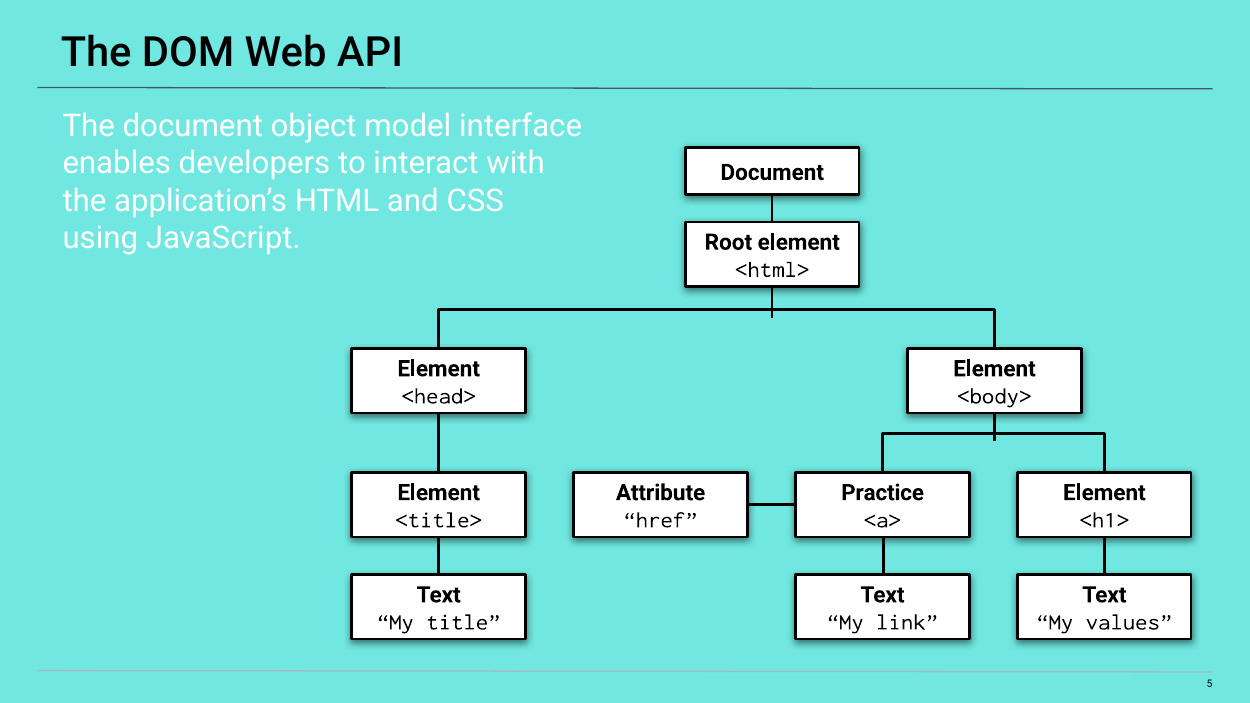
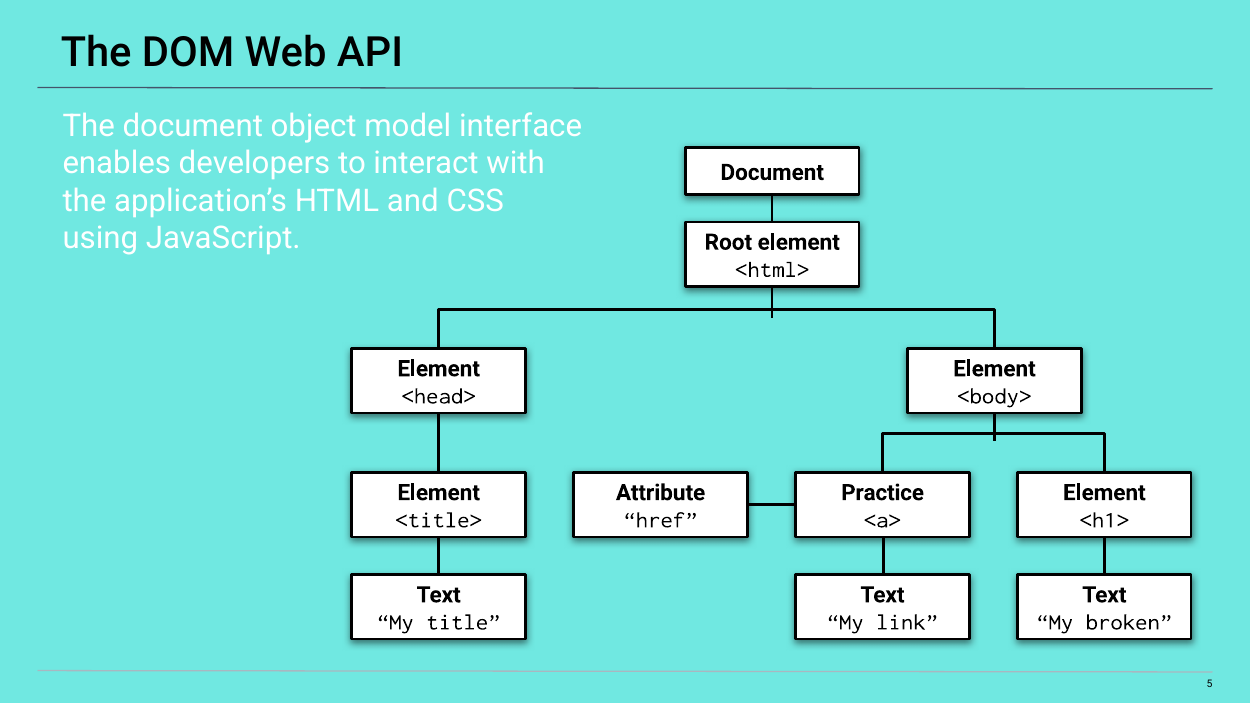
values: values -> broken
